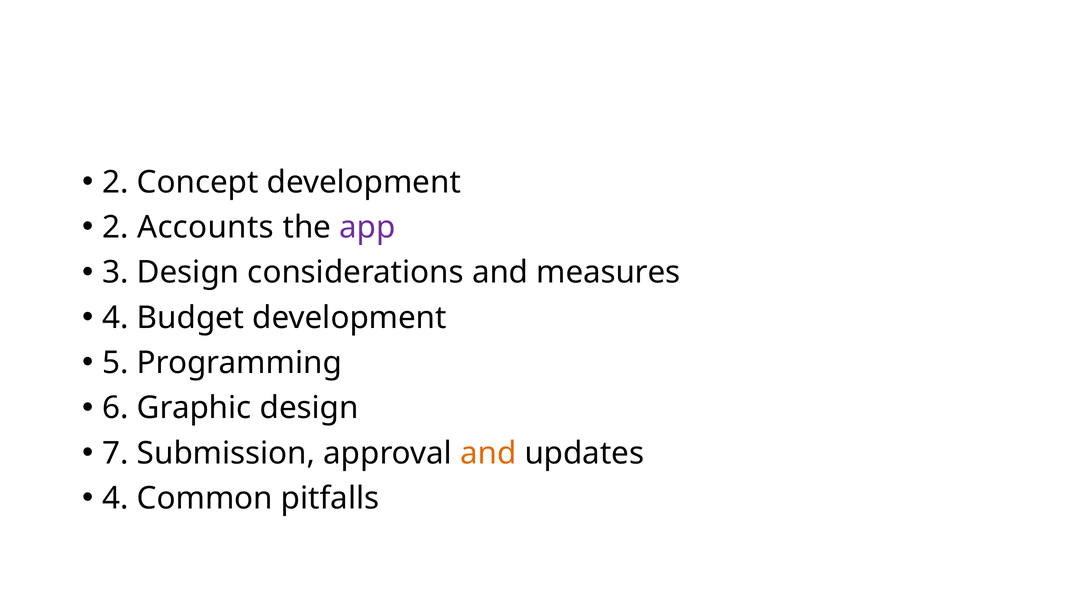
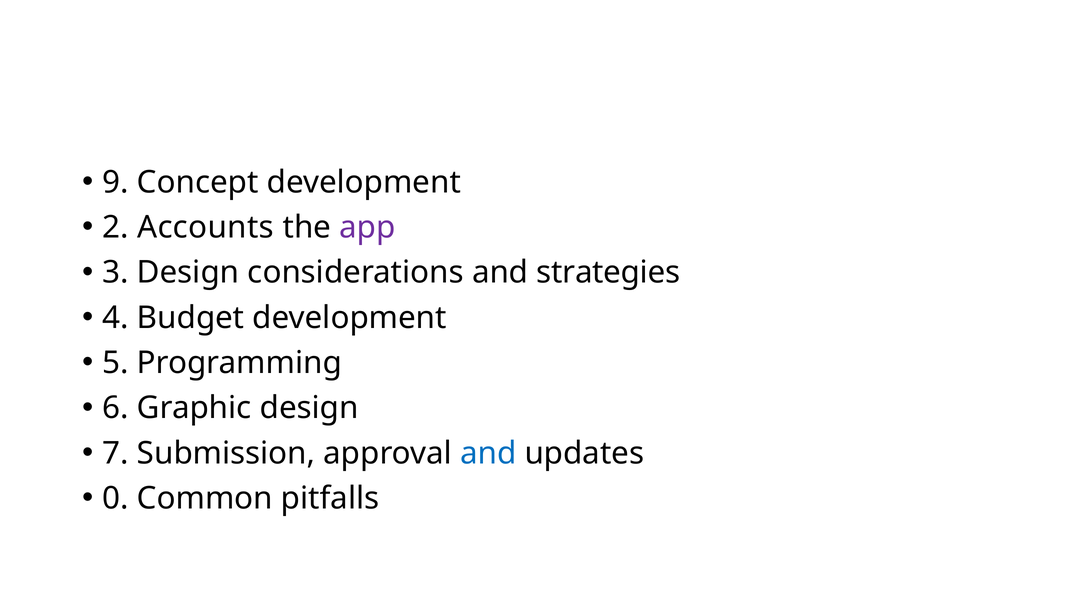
2 at (116, 182): 2 -> 9
measures: measures -> strategies
and at (488, 453) colour: orange -> blue
4 at (116, 499): 4 -> 0
